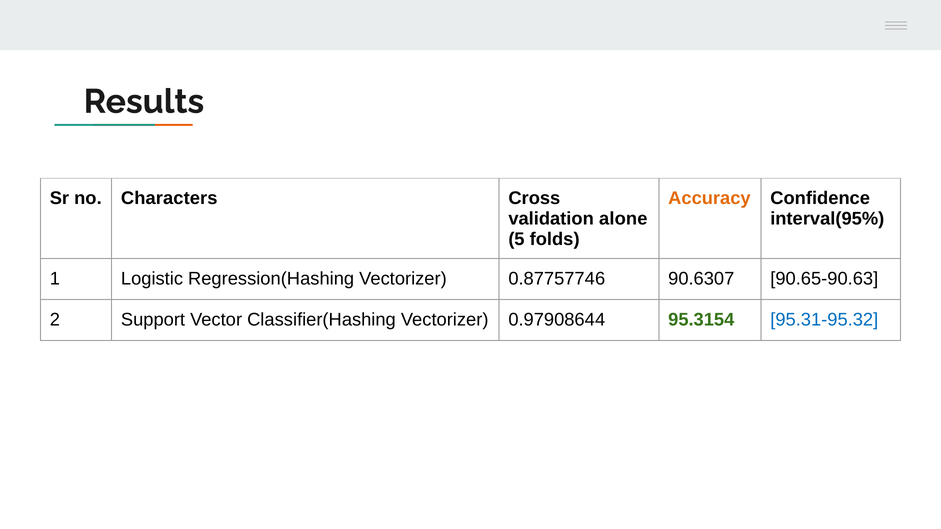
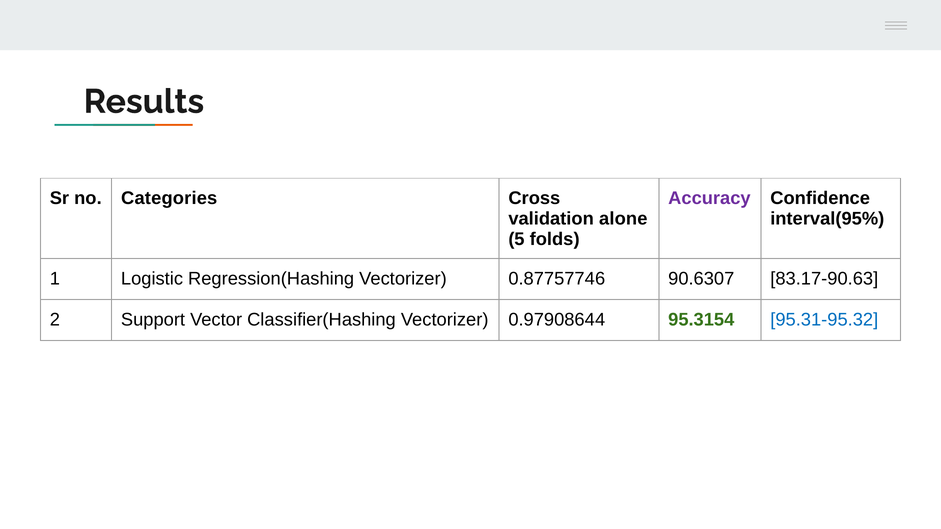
Characters: Characters -> Categories
Accuracy colour: orange -> purple
90.65-90.63: 90.65-90.63 -> 83.17-90.63
